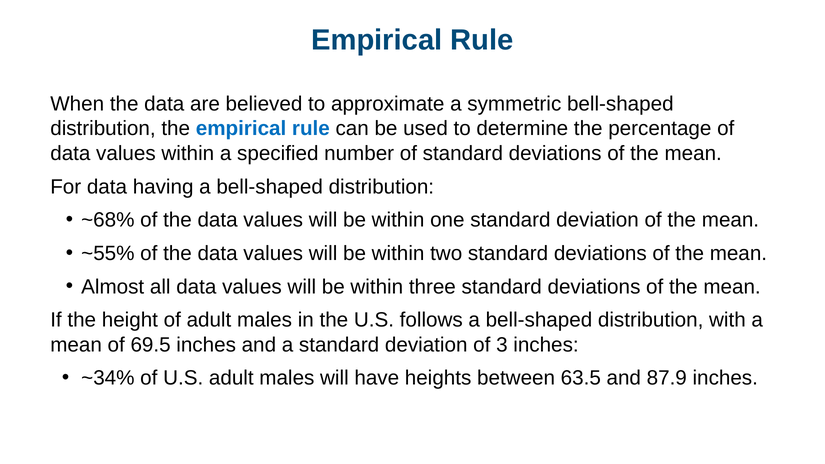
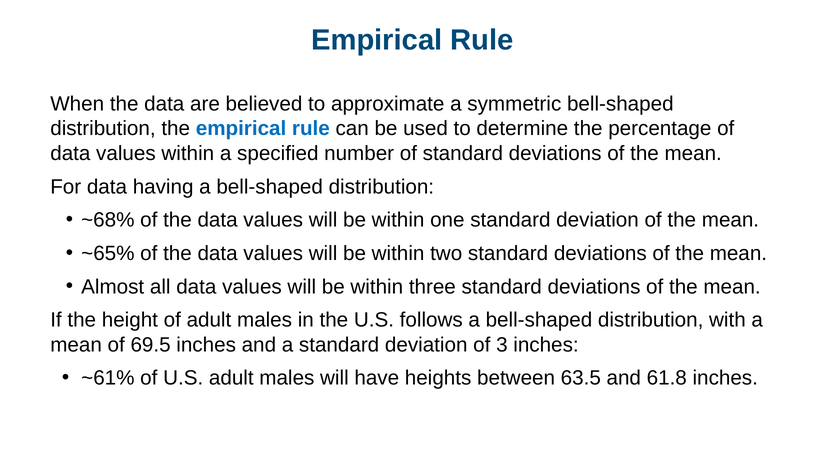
~55%: ~55% -> ~65%
~34%: ~34% -> ~61%
87.9: 87.9 -> 61.8
